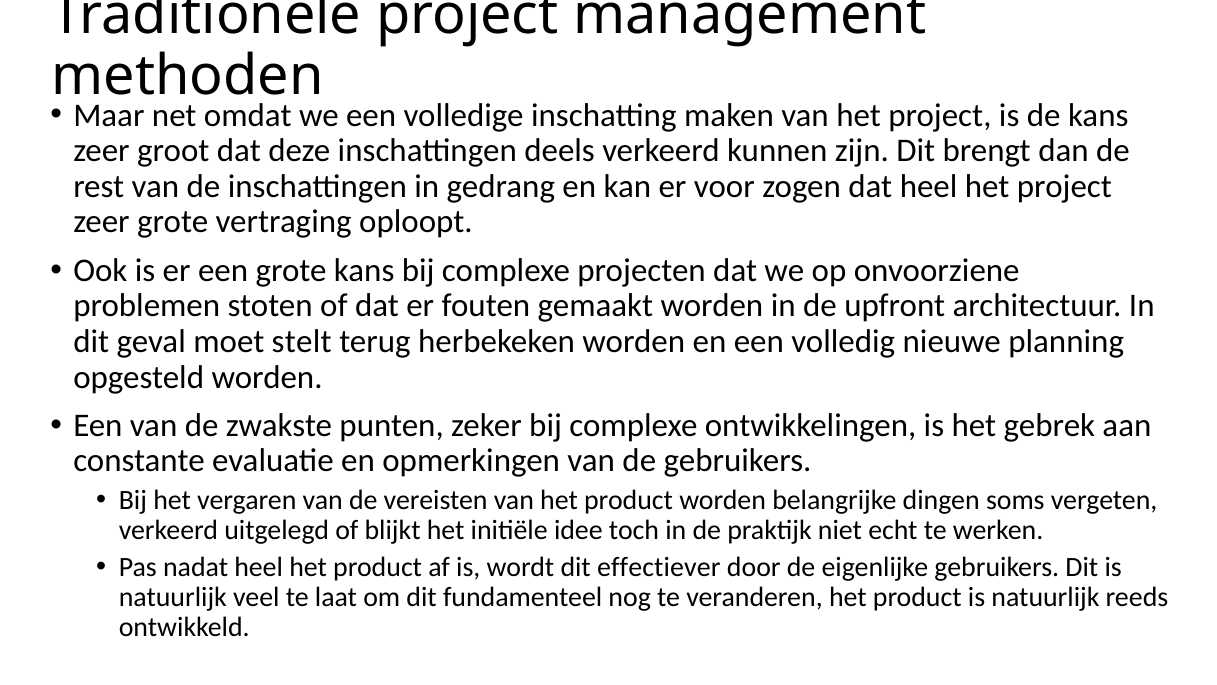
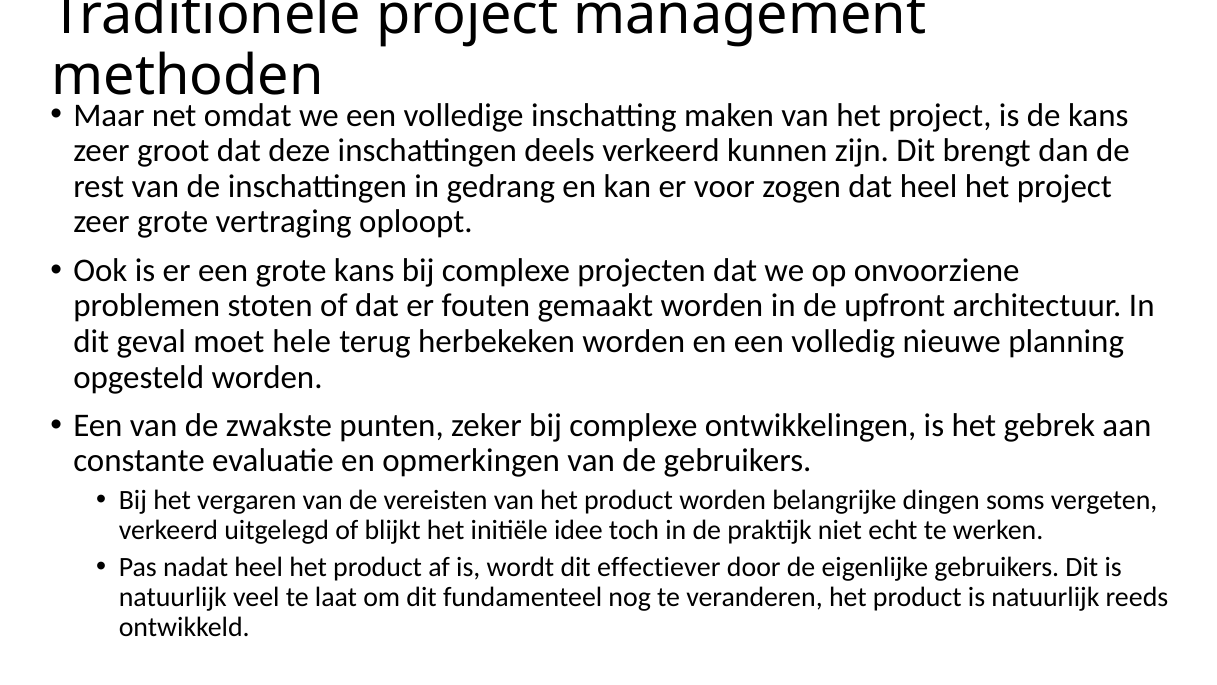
stelt: stelt -> hele
